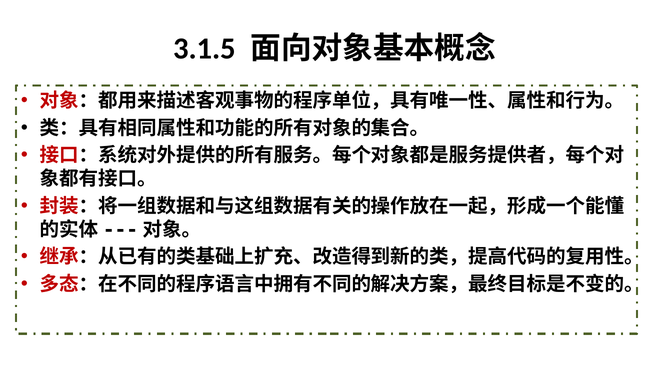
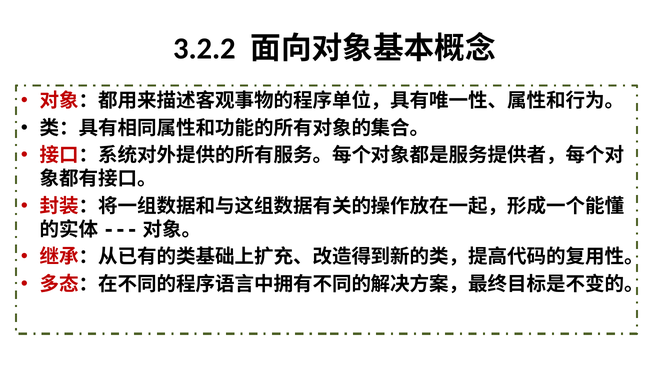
3.1.5: 3.1.5 -> 3.2.2
